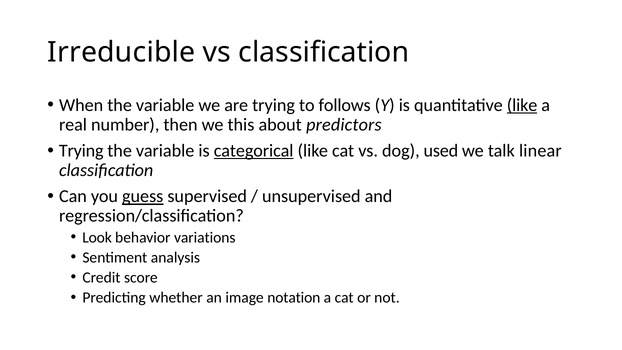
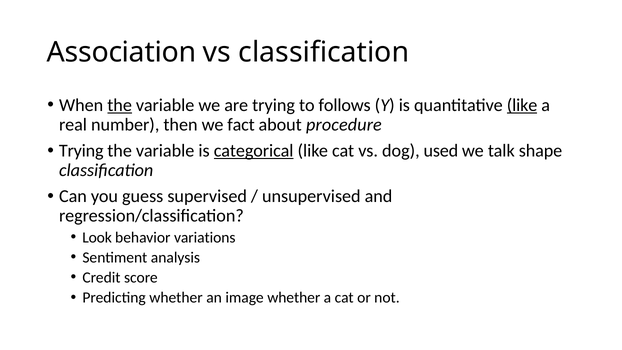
Irreducible: Irreducible -> Association
the at (120, 105) underline: none -> present
this: this -> fact
predictors: predictors -> procedure
linear: linear -> shape
guess underline: present -> none
image notation: notation -> whether
